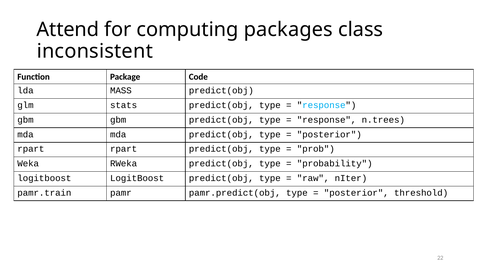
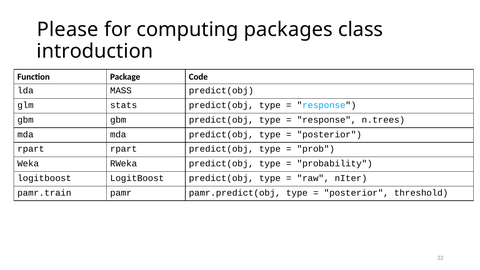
Attend: Attend -> Please
inconsistent: inconsistent -> introduction
